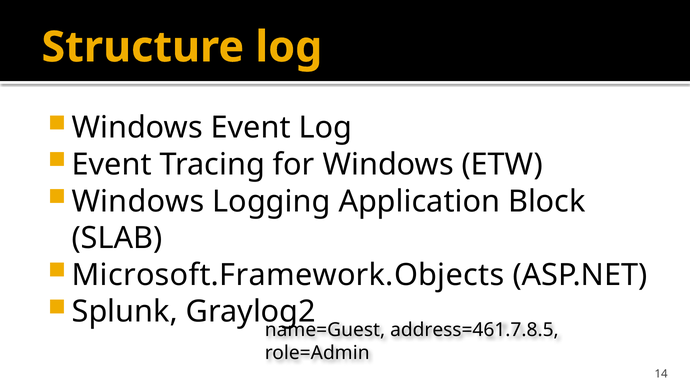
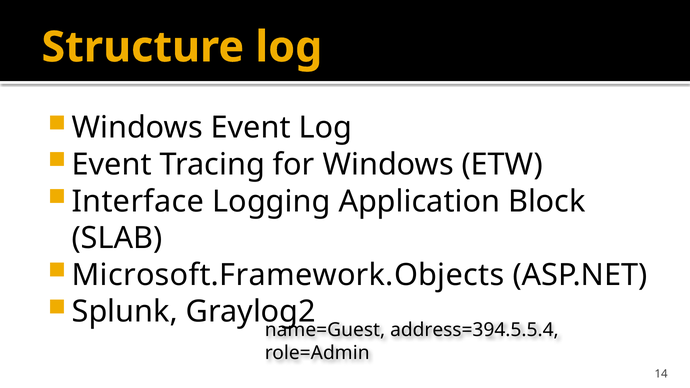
Windows at (138, 202): Windows -> Interface
address=461.7.8.5: address=461.7.8.5 -> address=394.5.5.4
